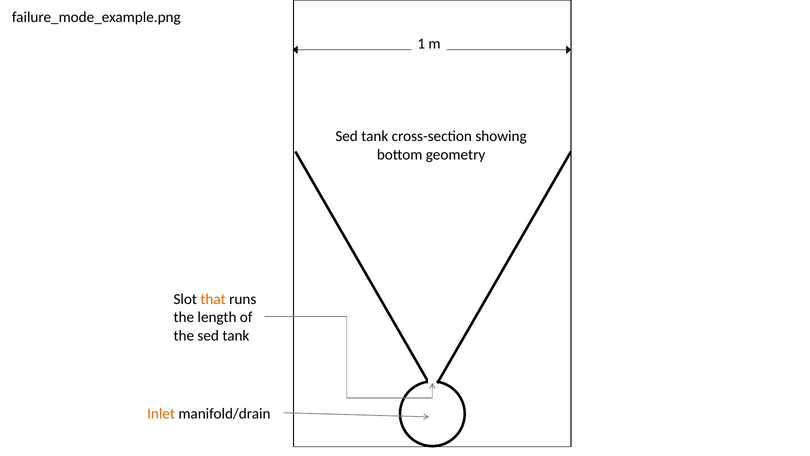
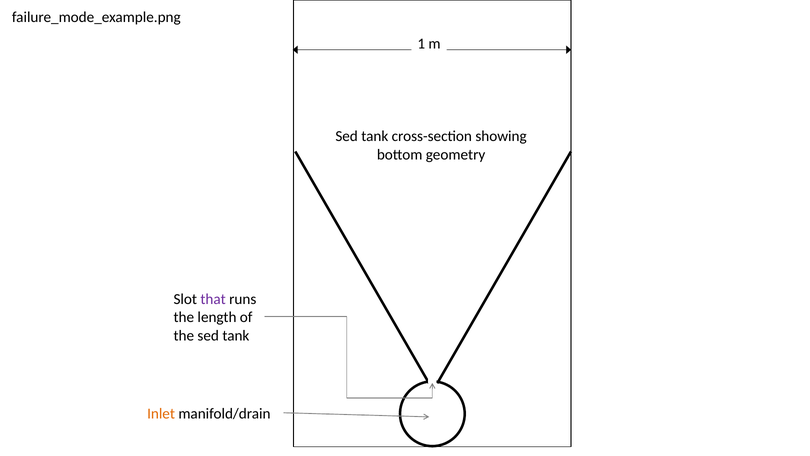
that colour: orange -> purple
